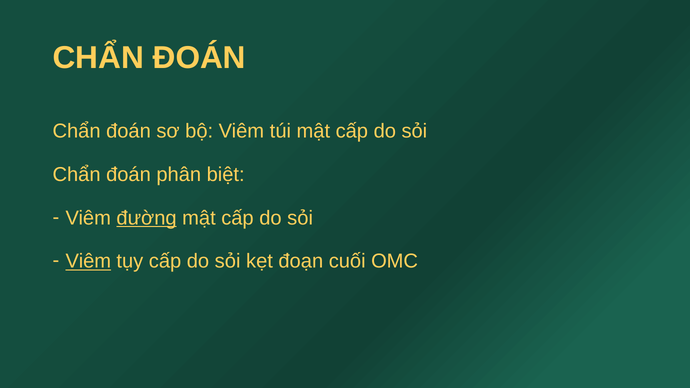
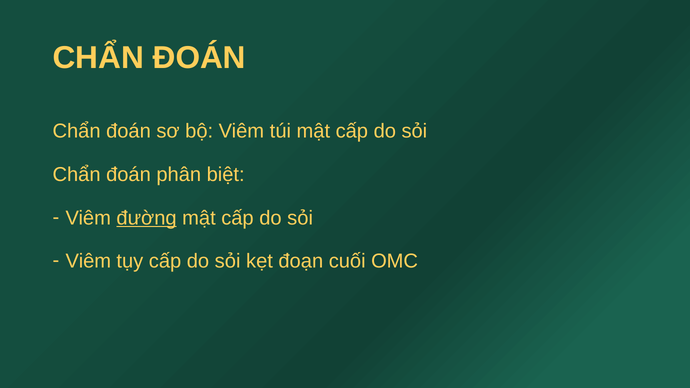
Viêm at (88, 261) underline: present -> none
